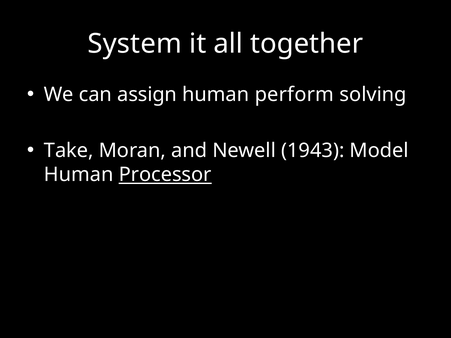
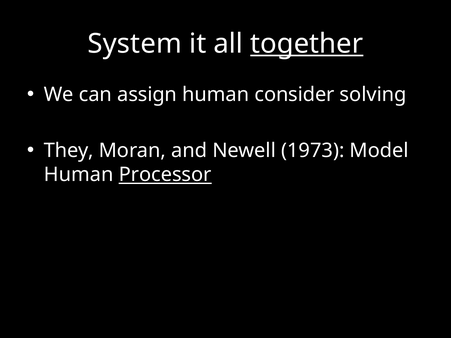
together underline: none -> present
perform: perform -> consider
Take: Take -> They
1943: 1943 -> 1973
